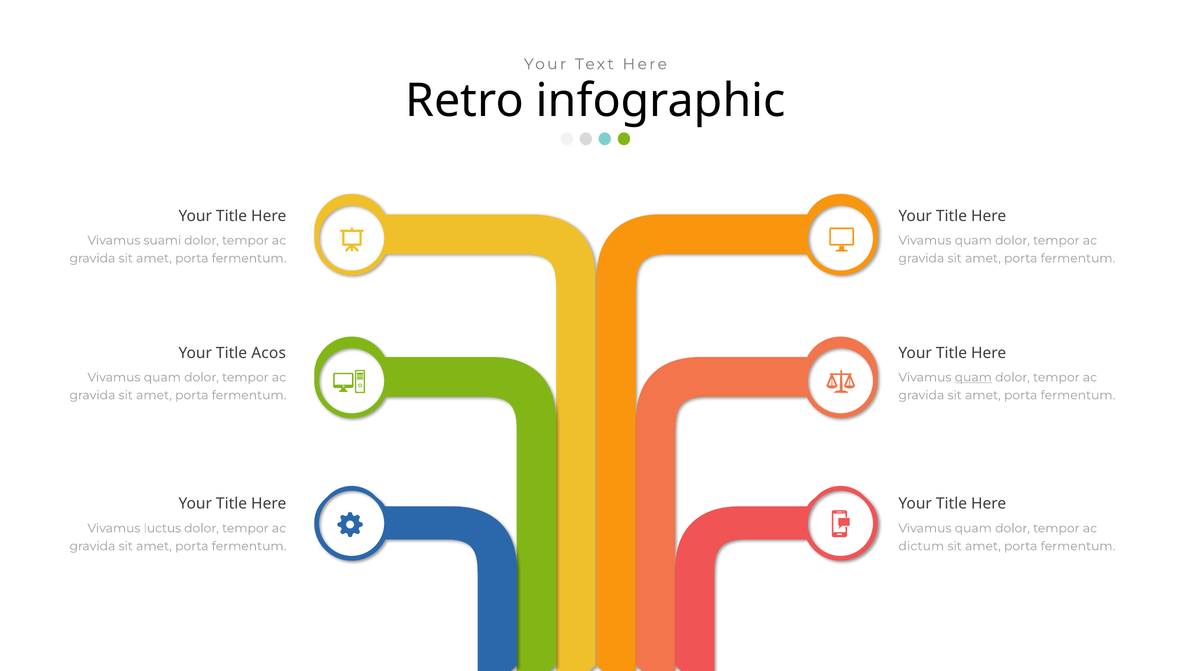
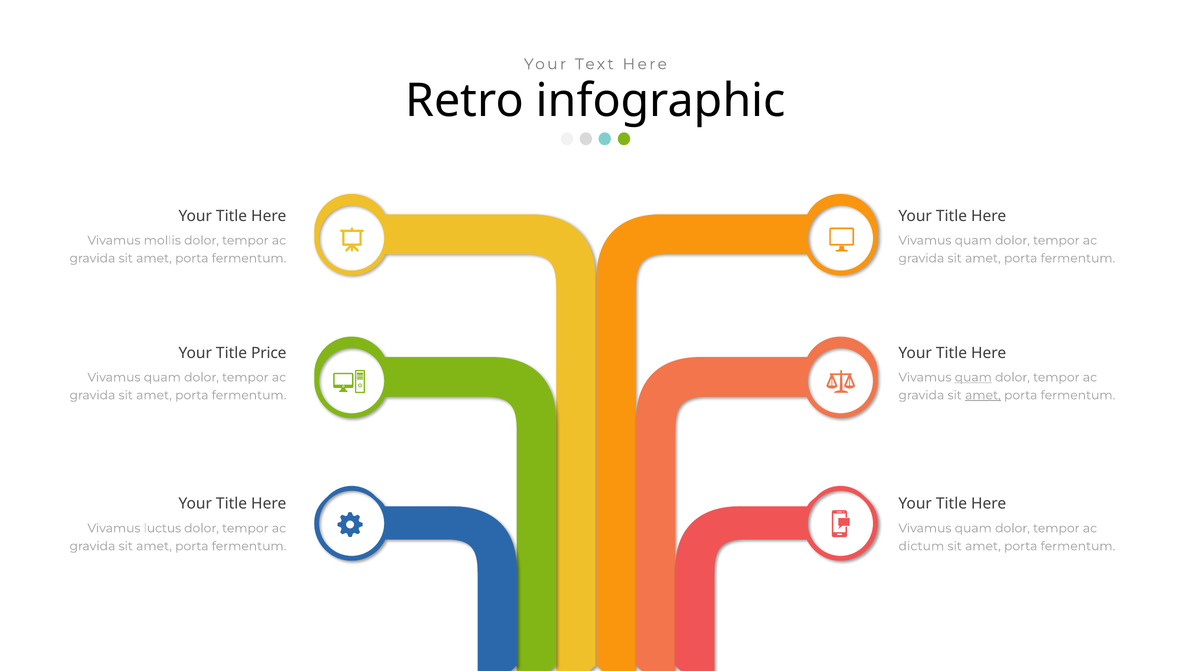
suami: suami -> mollis
Acos: Acos -> Price
amet at (983, 395) underline: none -> present
